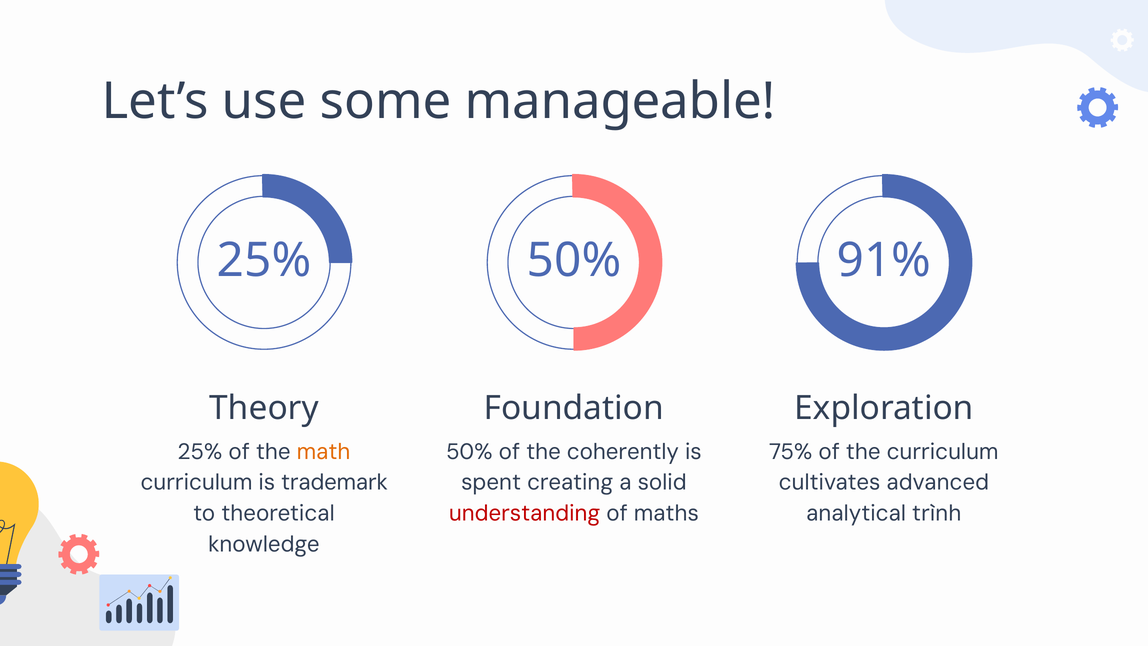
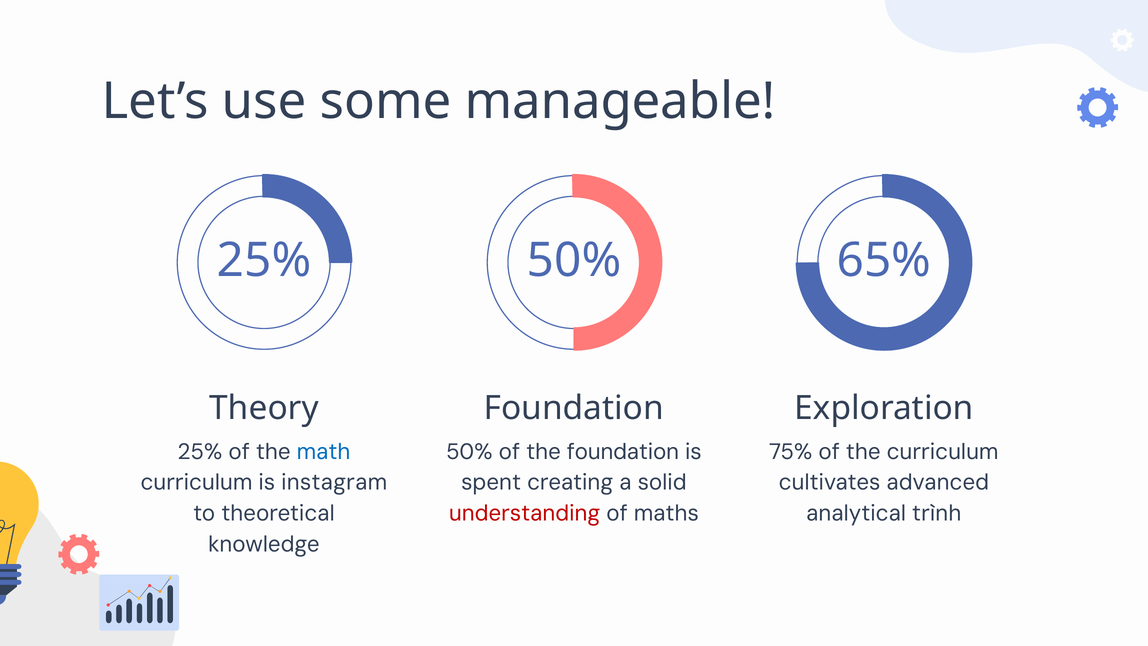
91%: 91% -> 65%
math colour: orange -> blue
the coherently: coherently -> foundation
trademark: trademark -> instagram
